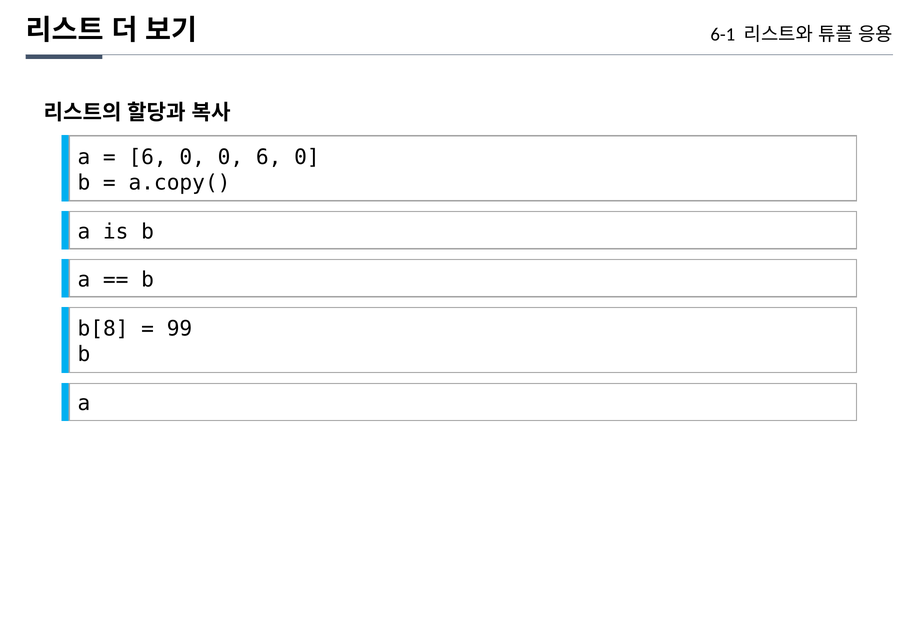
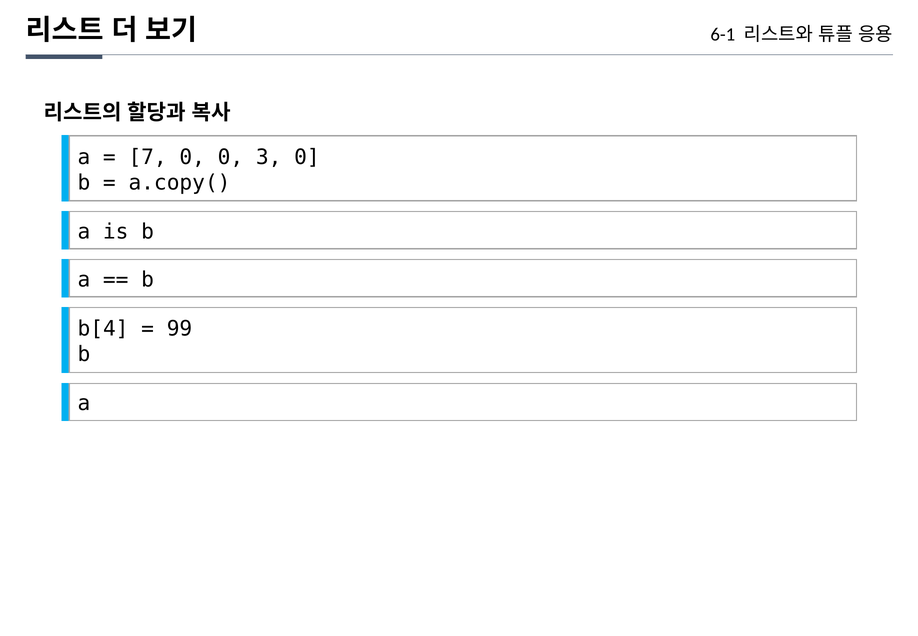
6 at (148, 157): 6 -> 7
0 6: 6 -> 3
b[8: b[8 -> b[4
